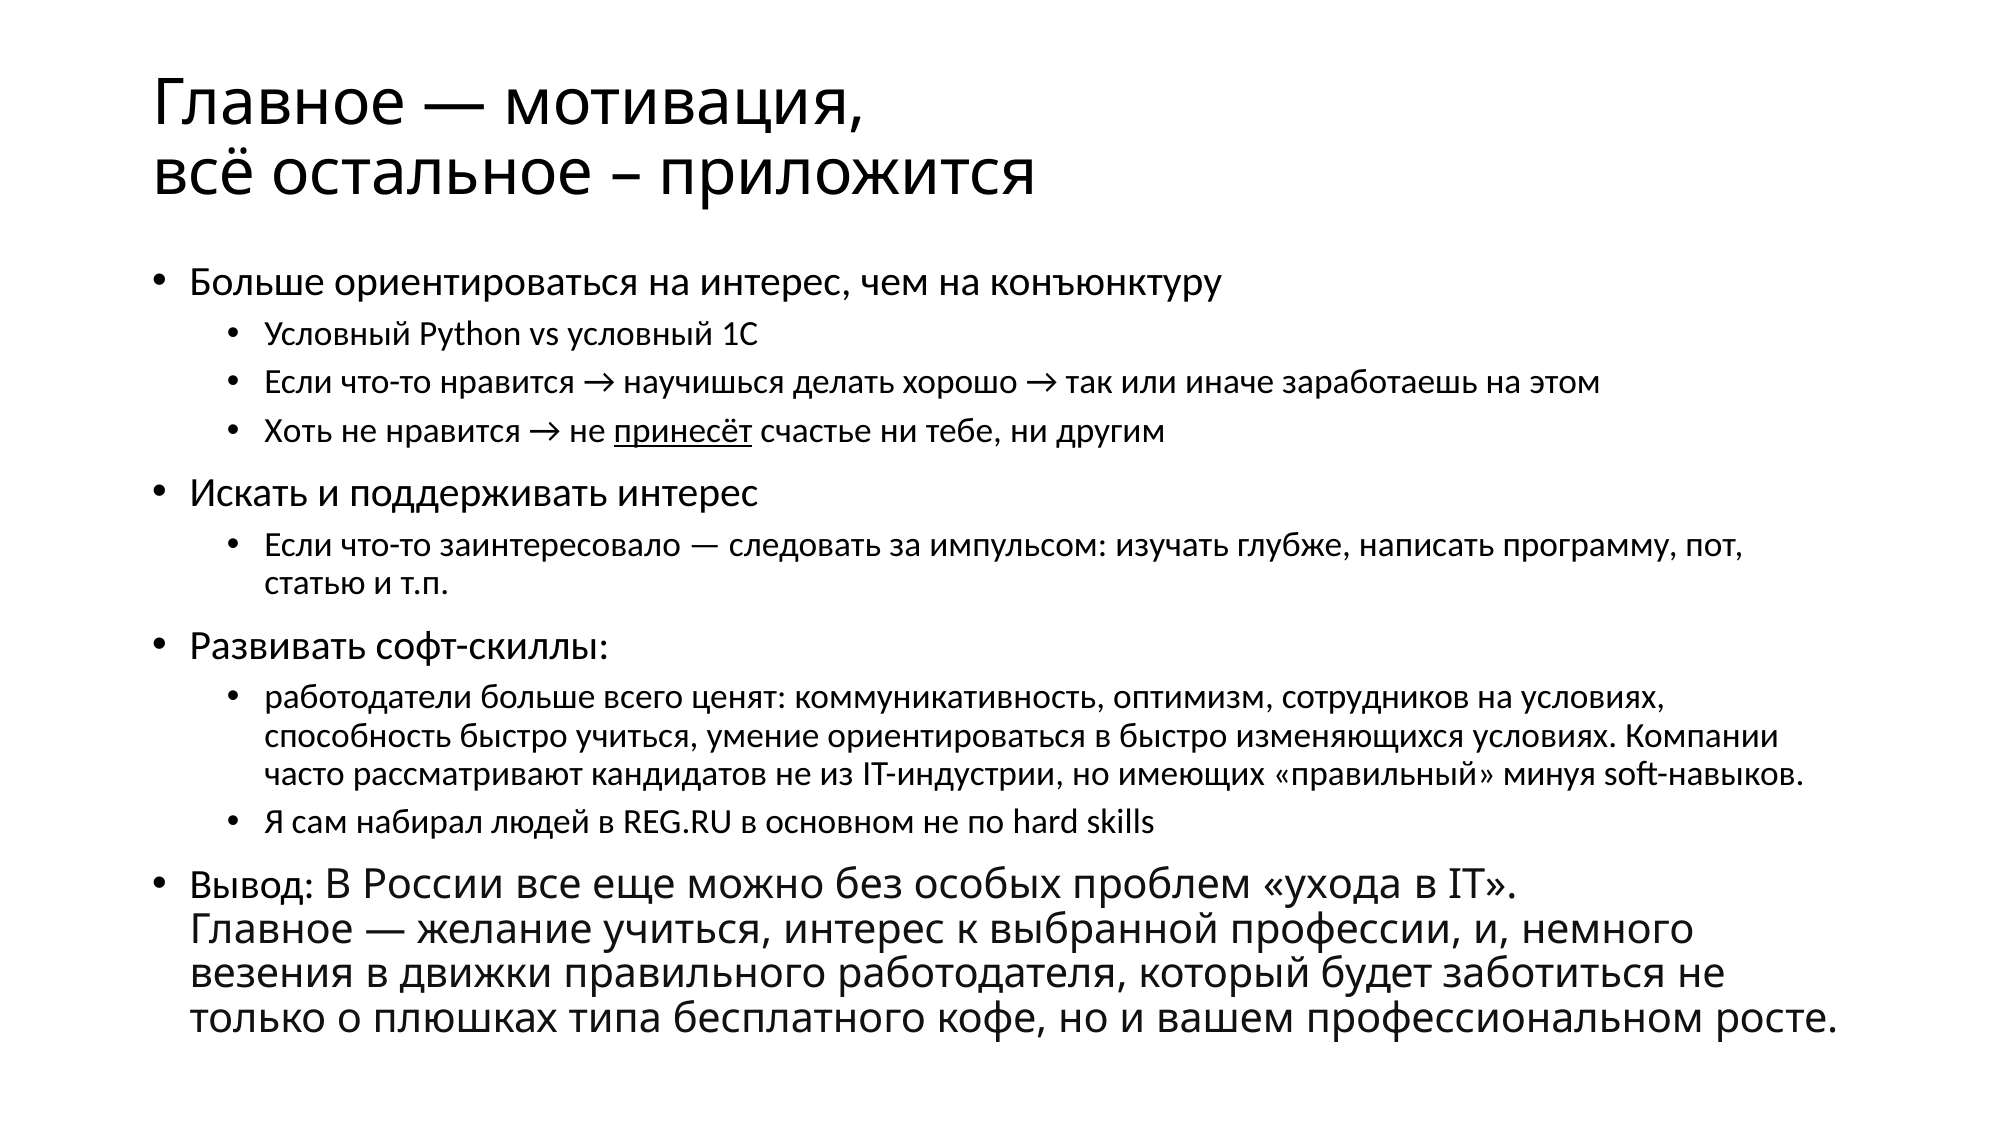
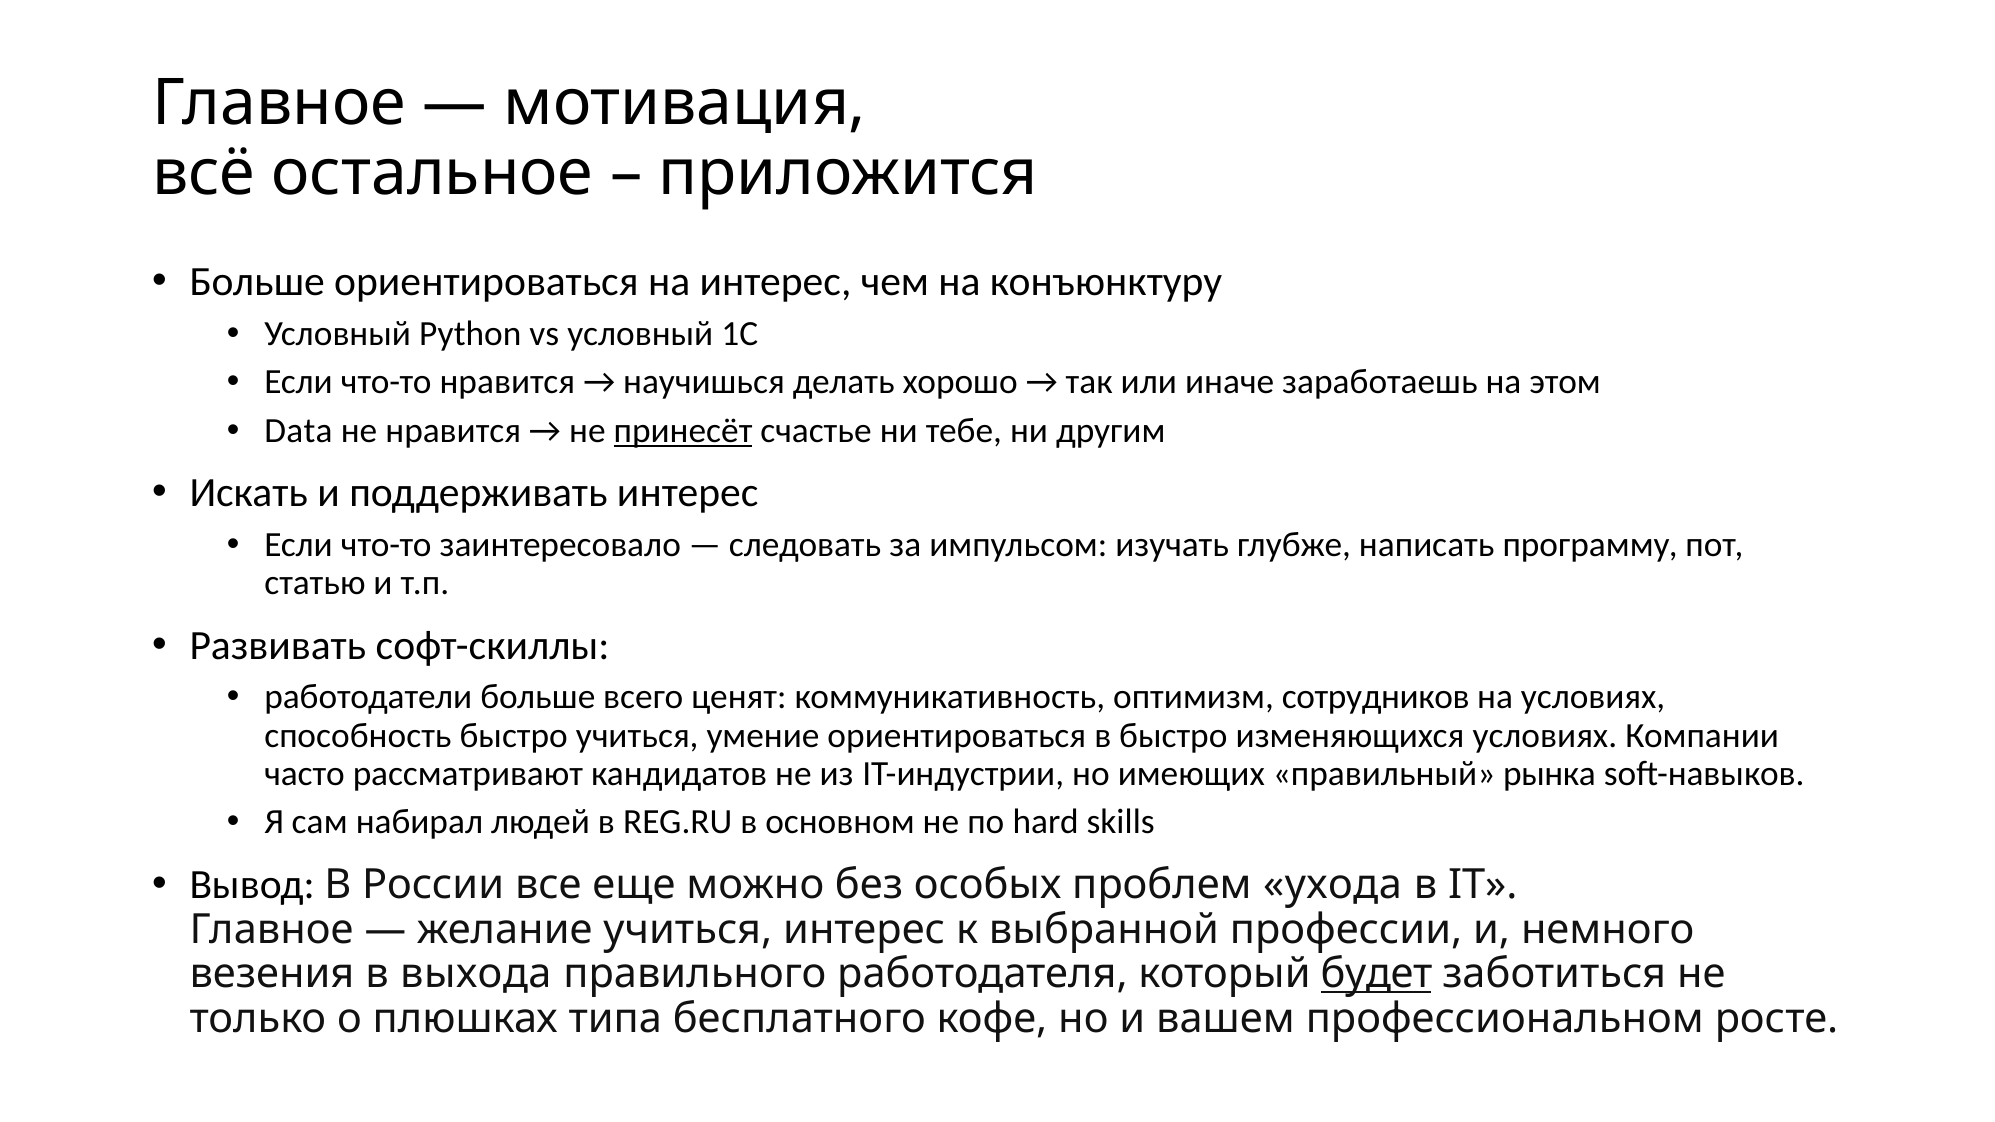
Хоть: Хоть -> Data
минуя: минуя -> рынка
движки: движки -> выхода
будет underline: none -> present
